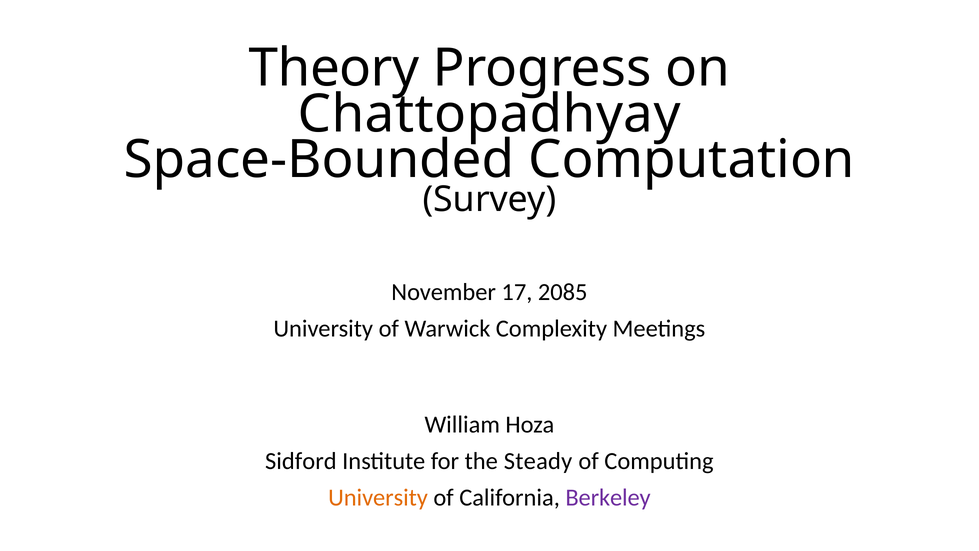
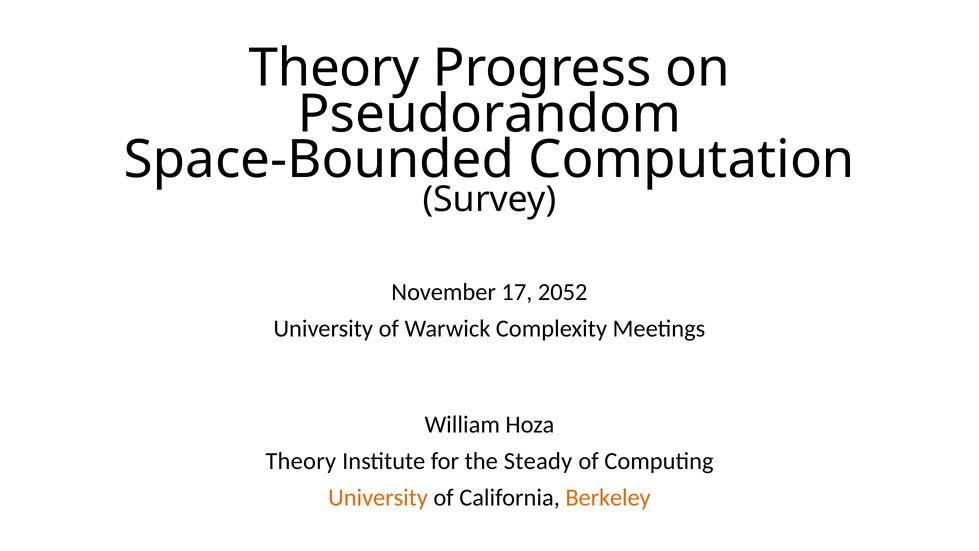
Chattopadhyay: Chattopadhyay -> Pseudorandom
2085: 2085 -> 2052
Sidford at (301, 461): Sidford -> Theory
Berkeley colour: purple -> orange
